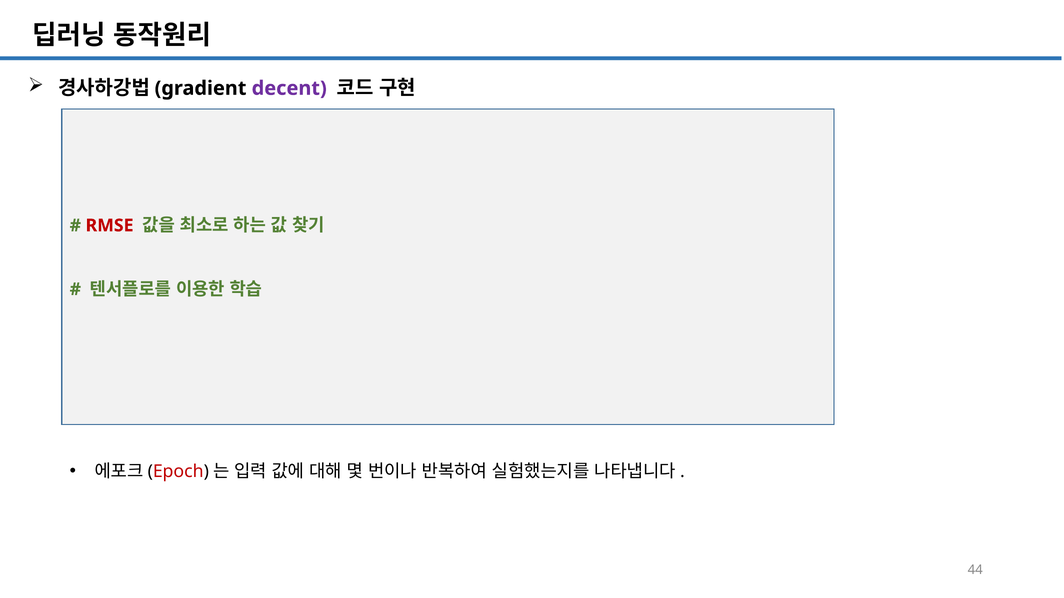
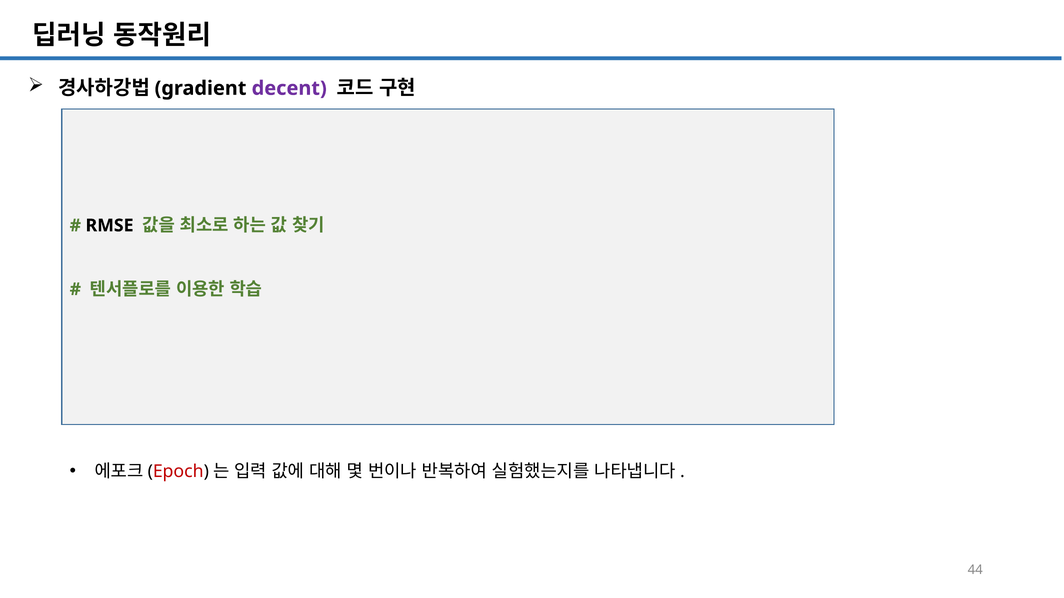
RMSE colour: red -> black
